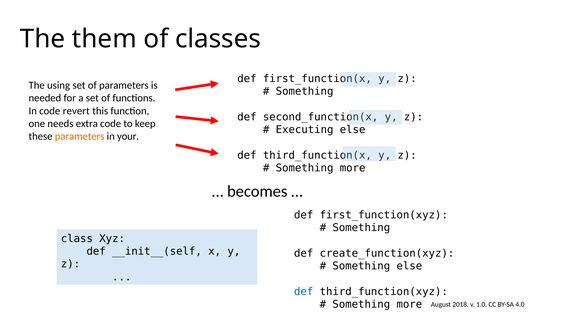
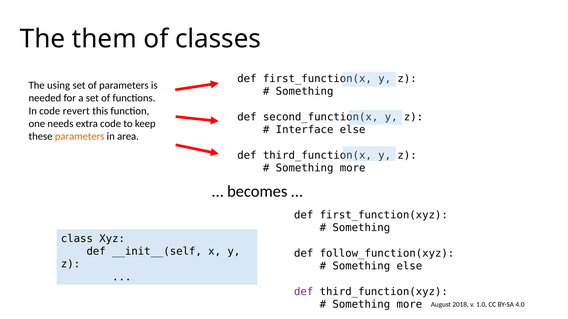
Executing: Executing -> Interface
your: your -> area
create_function(xyz: create_function(xyz -> follow_function(xyz
def at (304, 292) colour: blue -> purple
